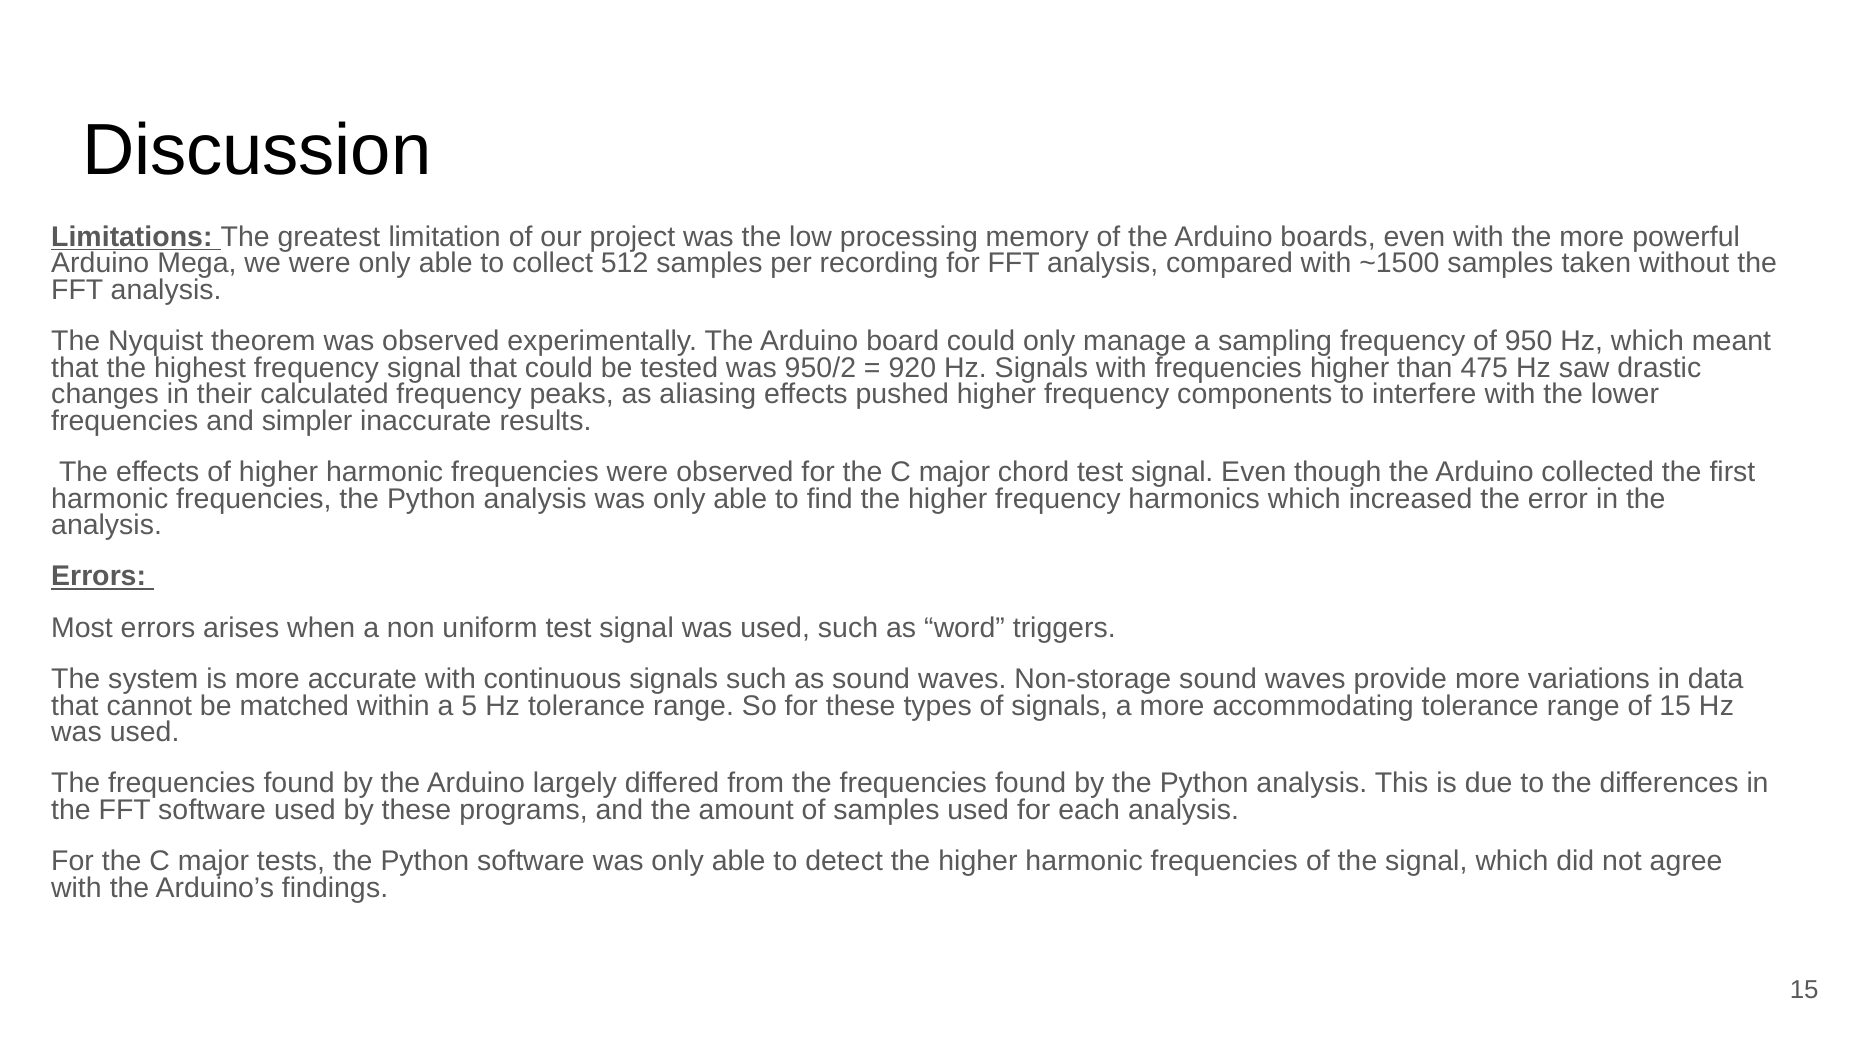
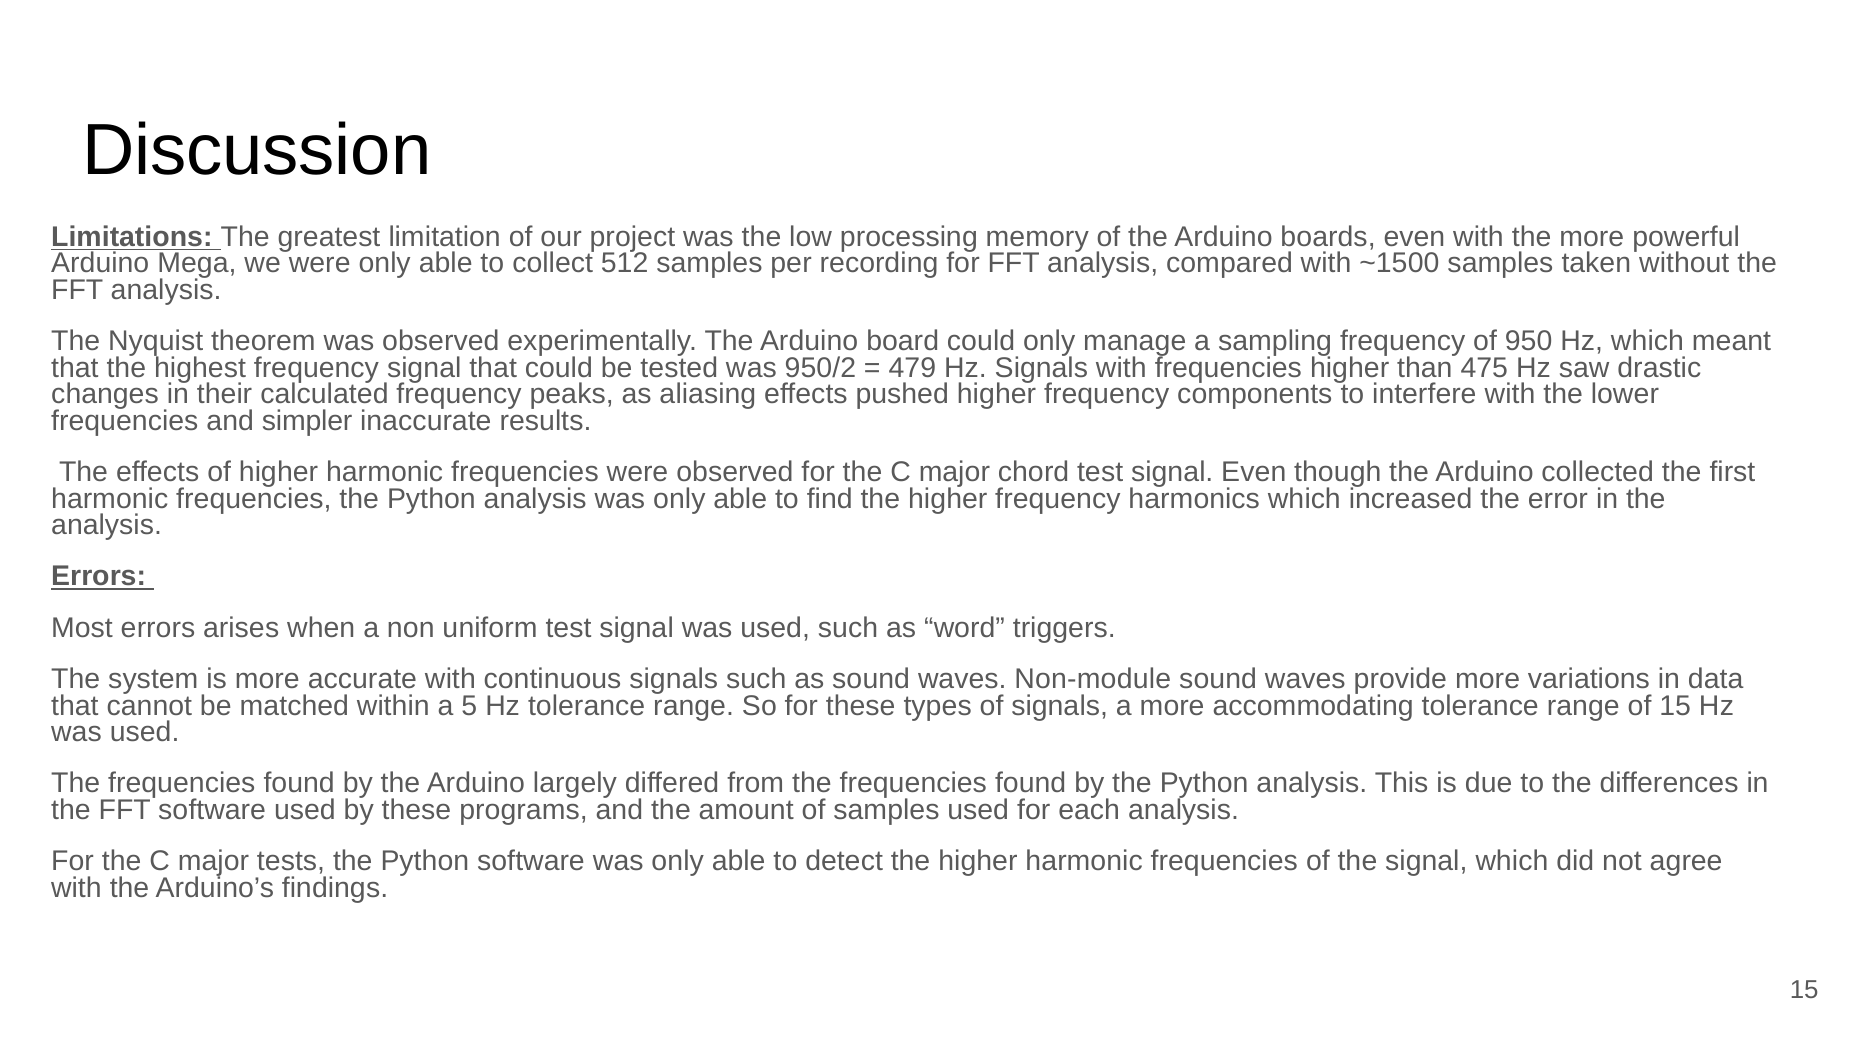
920: 920 -> 479
Non-storage: Non-storage -> Non-module
